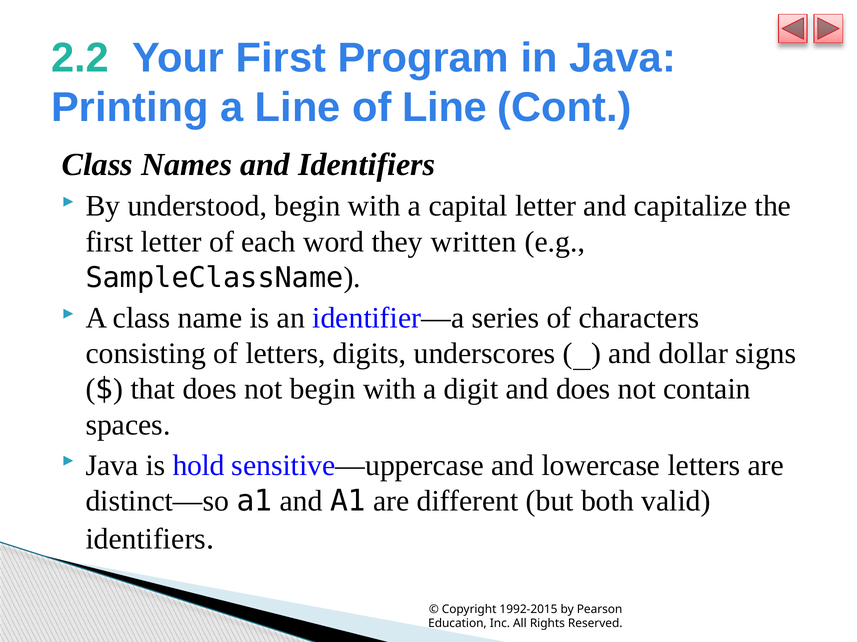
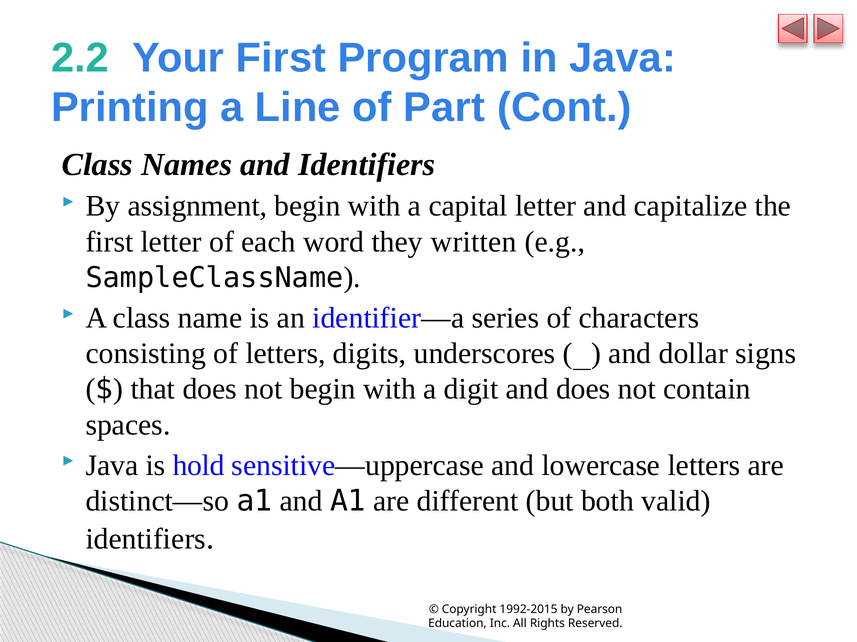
of Line: Line -> Part
understood: understood -> assignment
